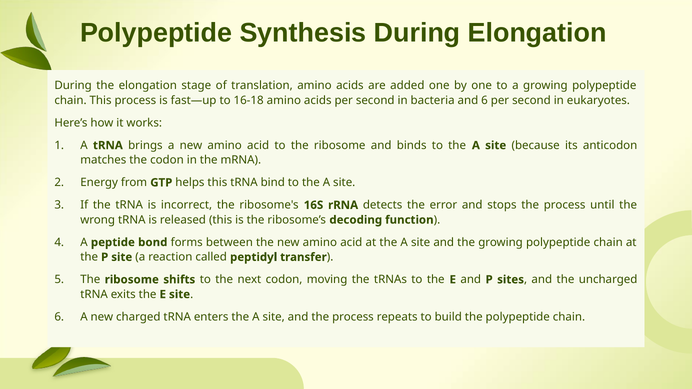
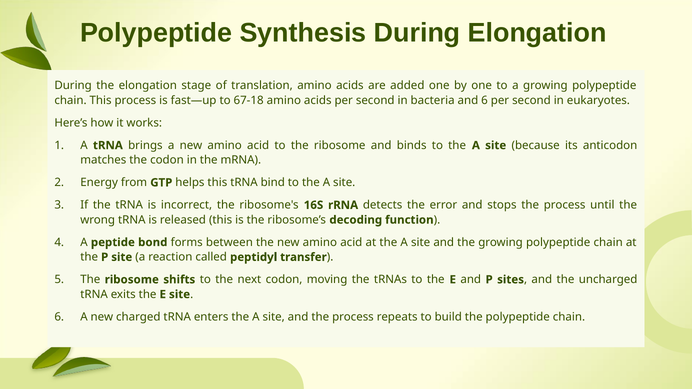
16-18: 16-18 -> 67-18
